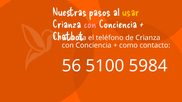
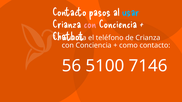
Nuestras at (70, 12): Nuestras -> Contacto
usar colour: yellow -> light blue
5984: 5984 -> 7146
